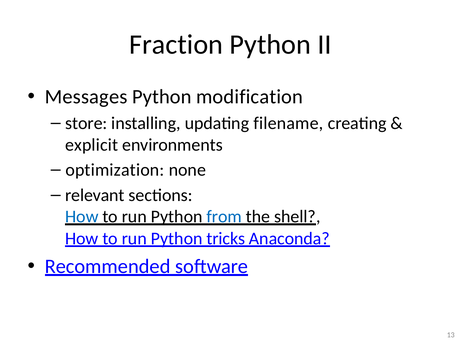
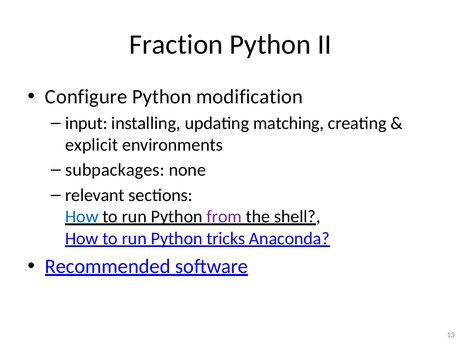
Messages: Messages -> Configure
store: store -> input
filename: filename -> matching
optimization: optimization -> subpackages
from colour: blue -> purple
